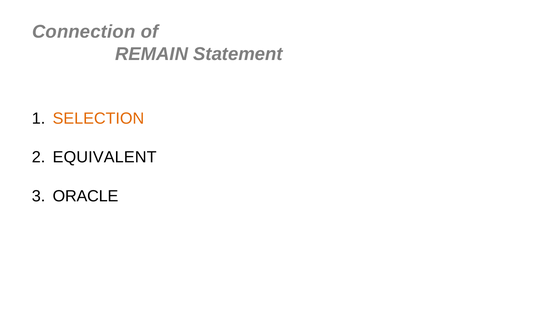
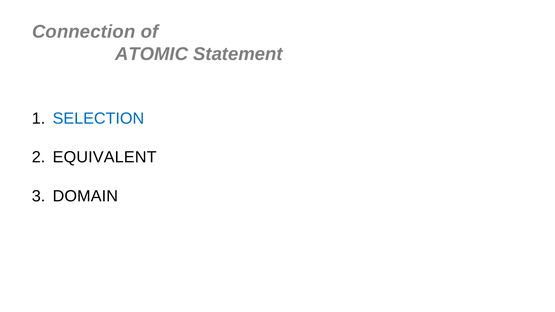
REMAIN: REMAIN -> ATOMIC
SELECTION colour: orange -> blue
ORACLE: ORACLE -> DOMAIN
